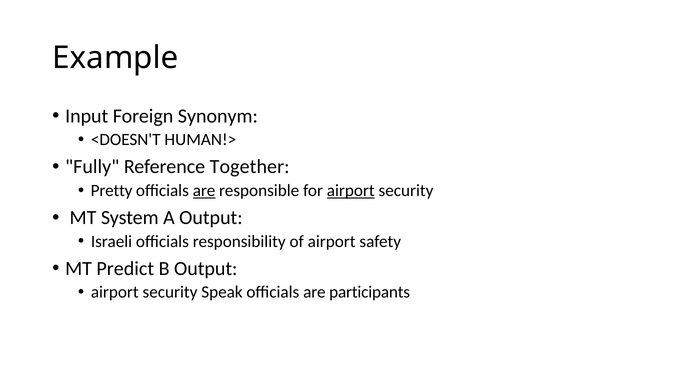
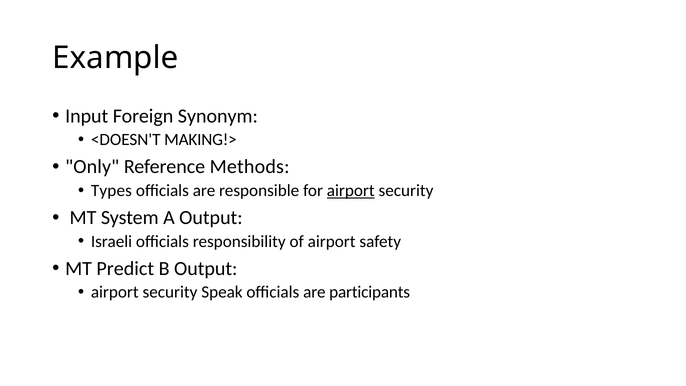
HUMAN!>: HUMAN!> -> MAKING!>
Fully: Fully -> Only
Together: Together -> Methods
Pretty: Pretty -> Types
are at (204, 190) underline: present -> none
